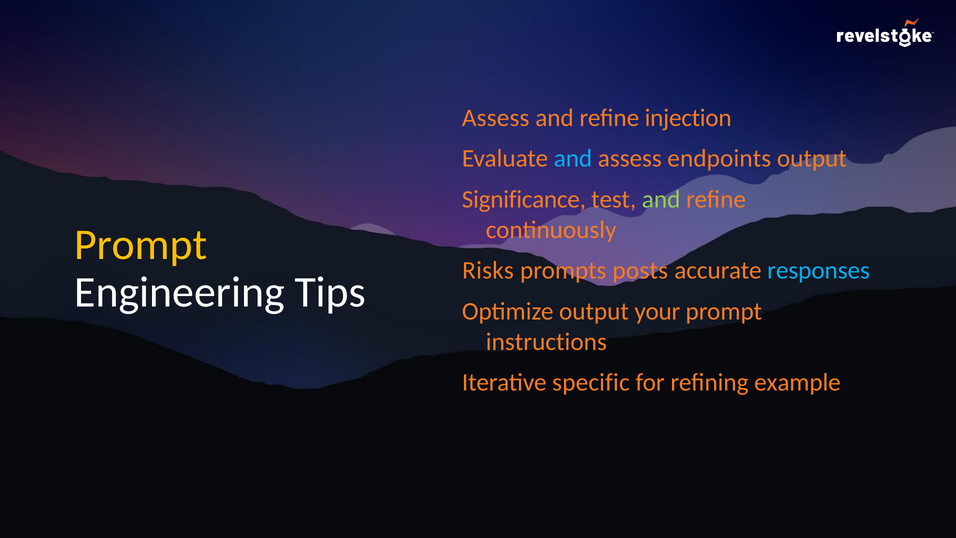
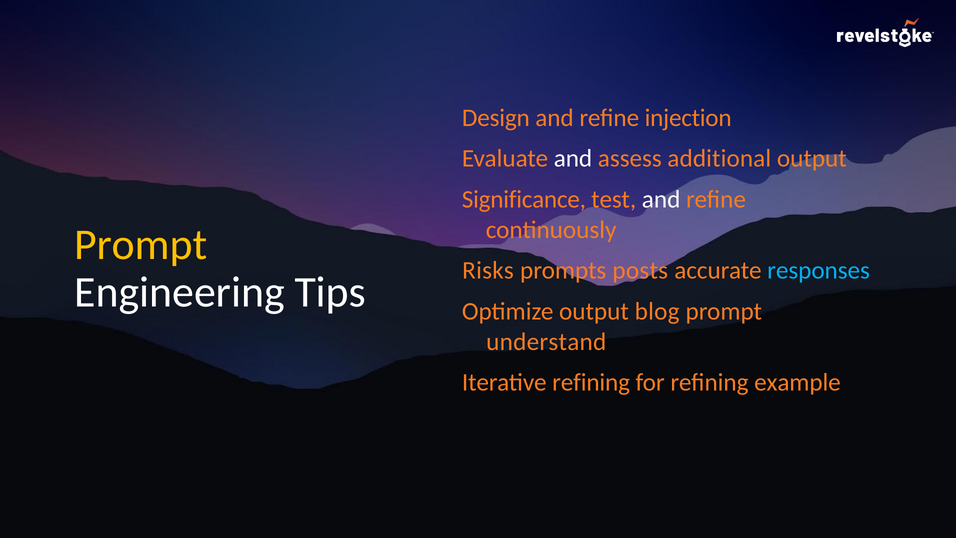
Assess at (496, 118): Assess -> Design
and at (573, 159) colour: light blue -> white
endpoints: endpoints -> additional
and at (661, 199) colour: light green -> white
your: your -> blog
instructions: instructions -> understand
Iterative specific: specific -> refining
